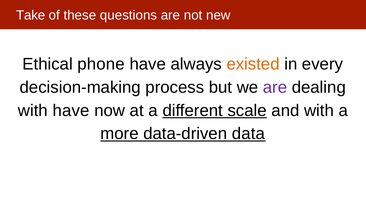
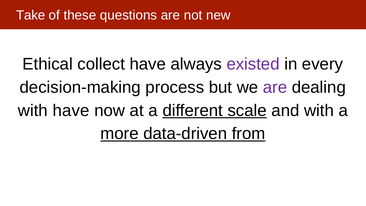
phone: phone -> collect
existed colour: orange -> purple
data: data -> from
